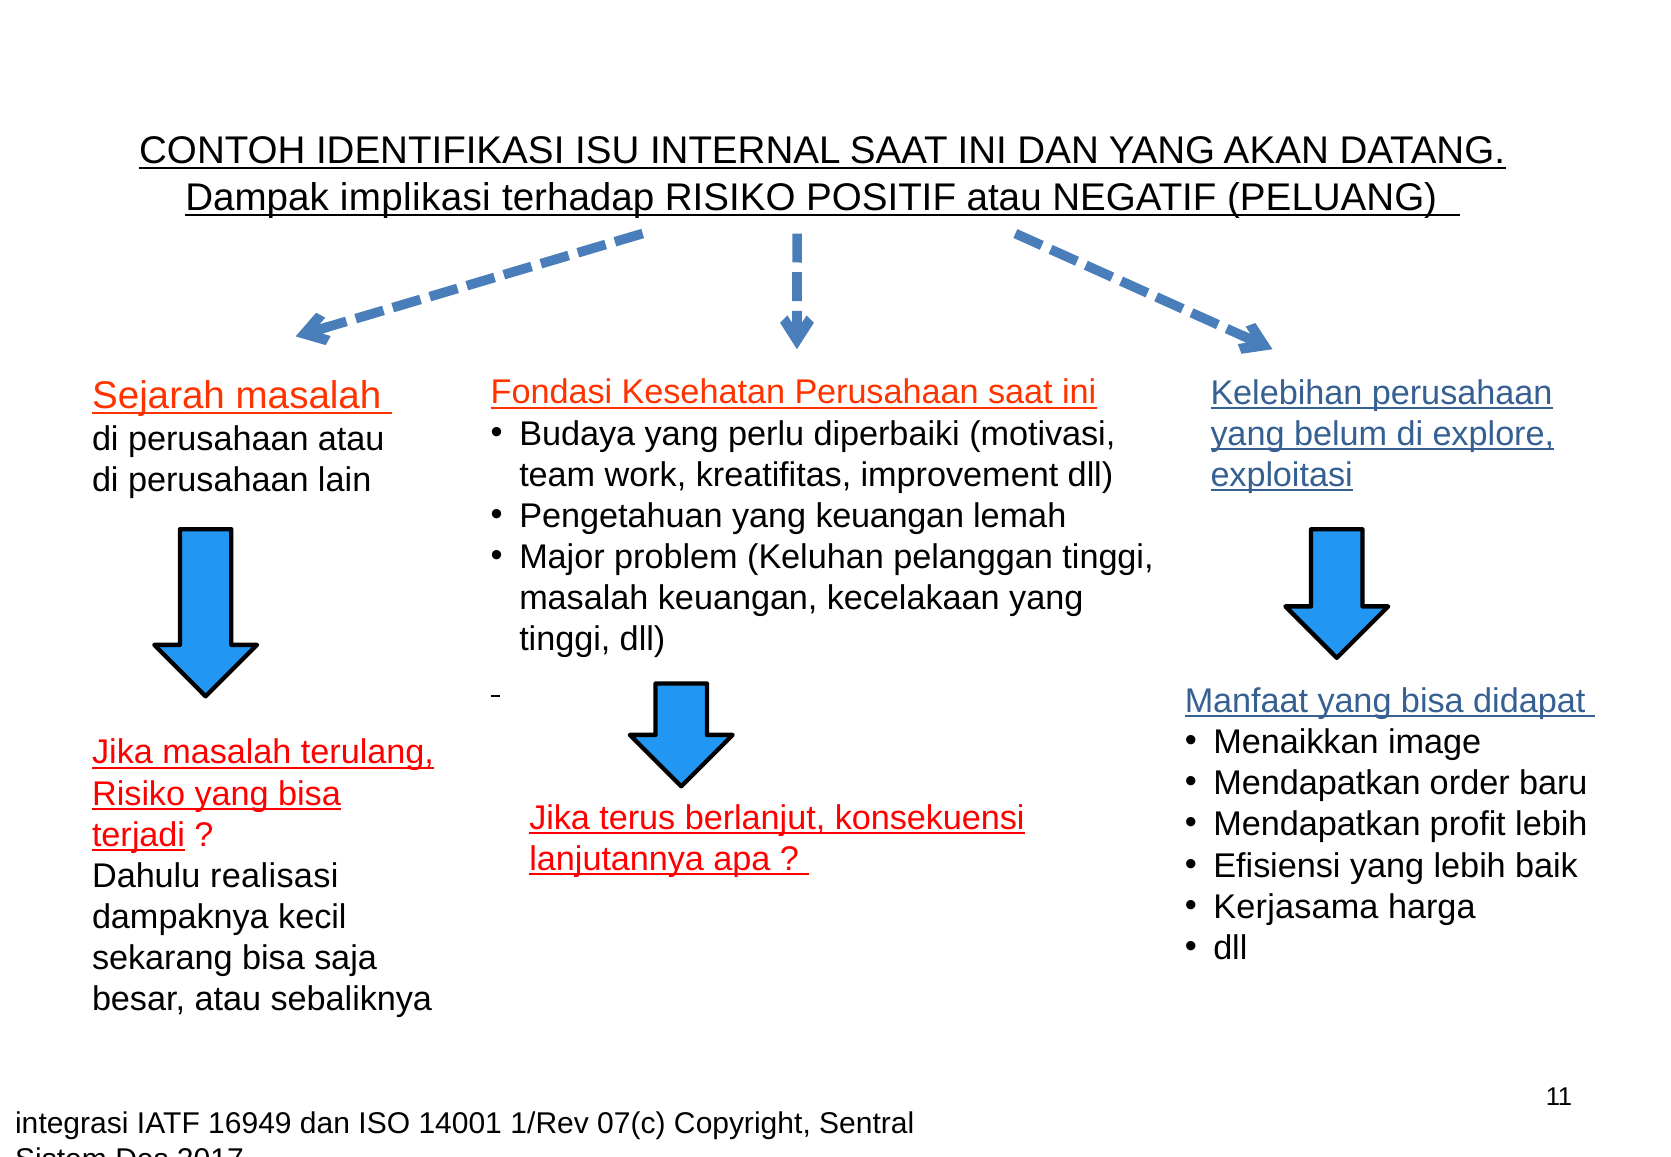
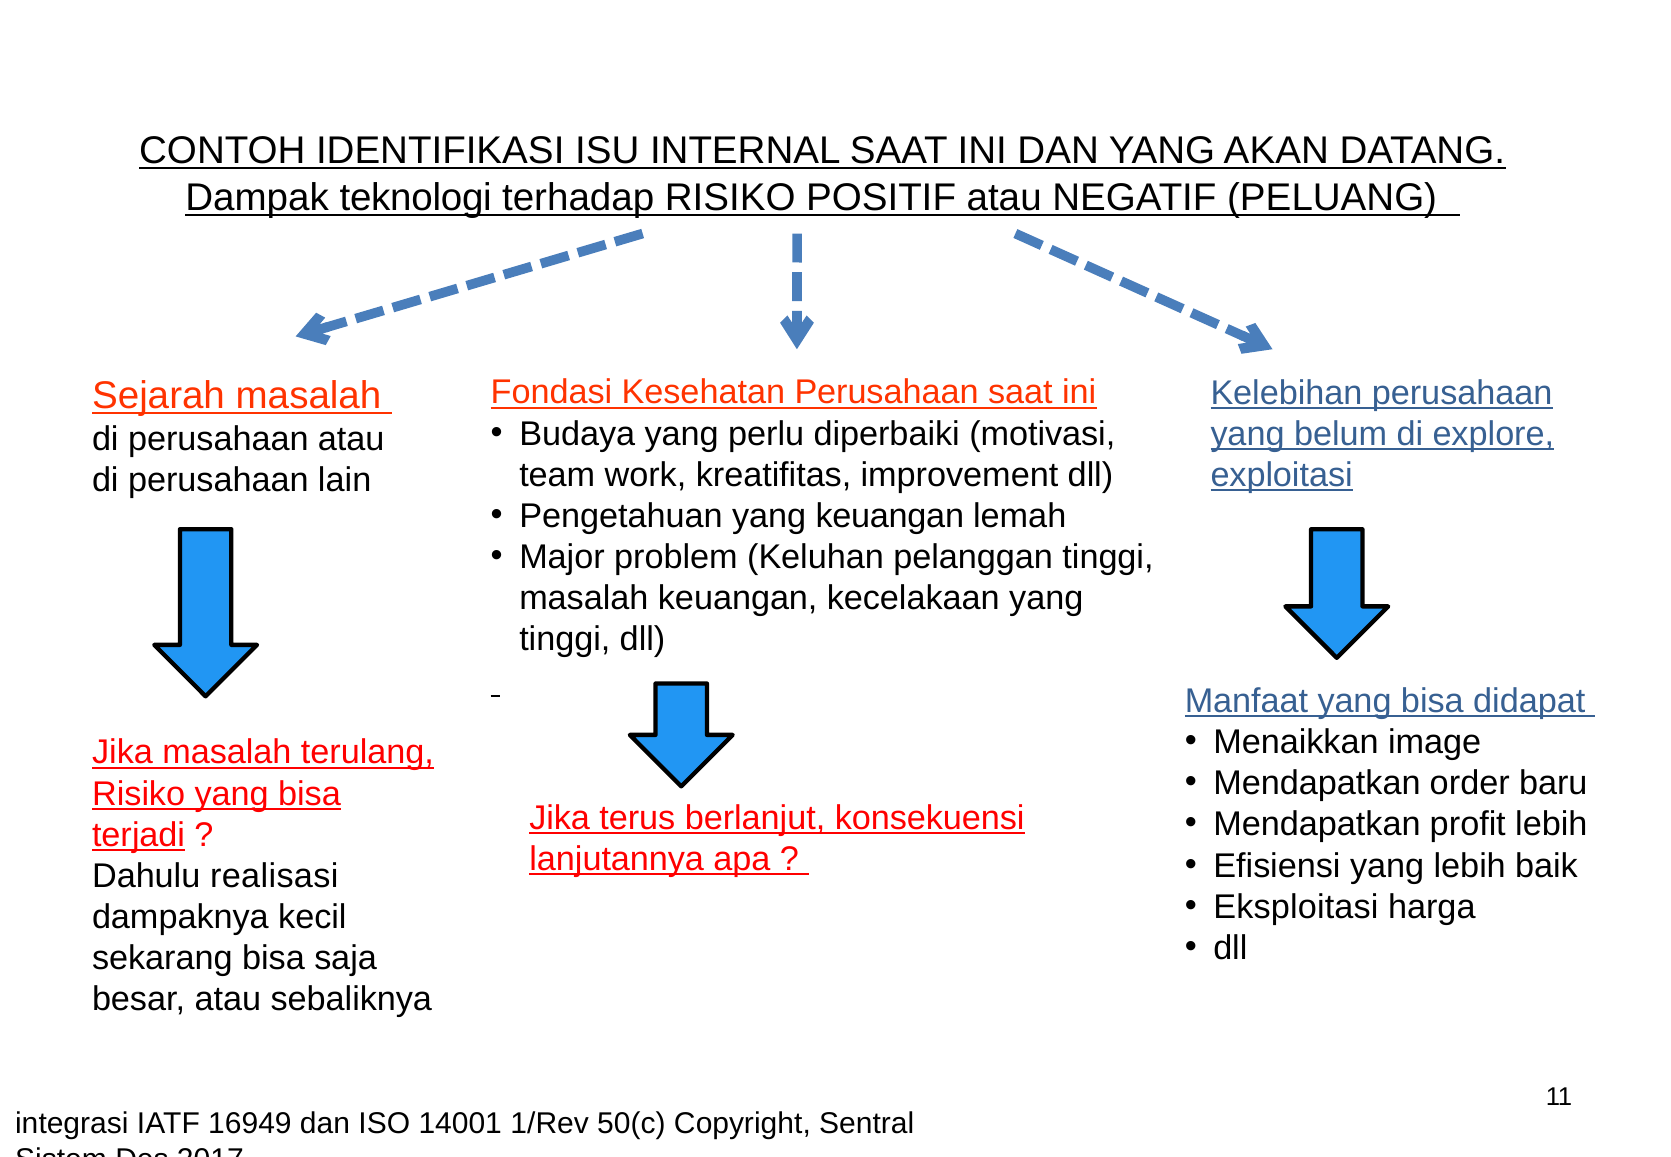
implikasi: implikasi -> teknologi
Kerjasama: Kerjasama -> Eksploitasi
07(c: 07(c -> 50(c
